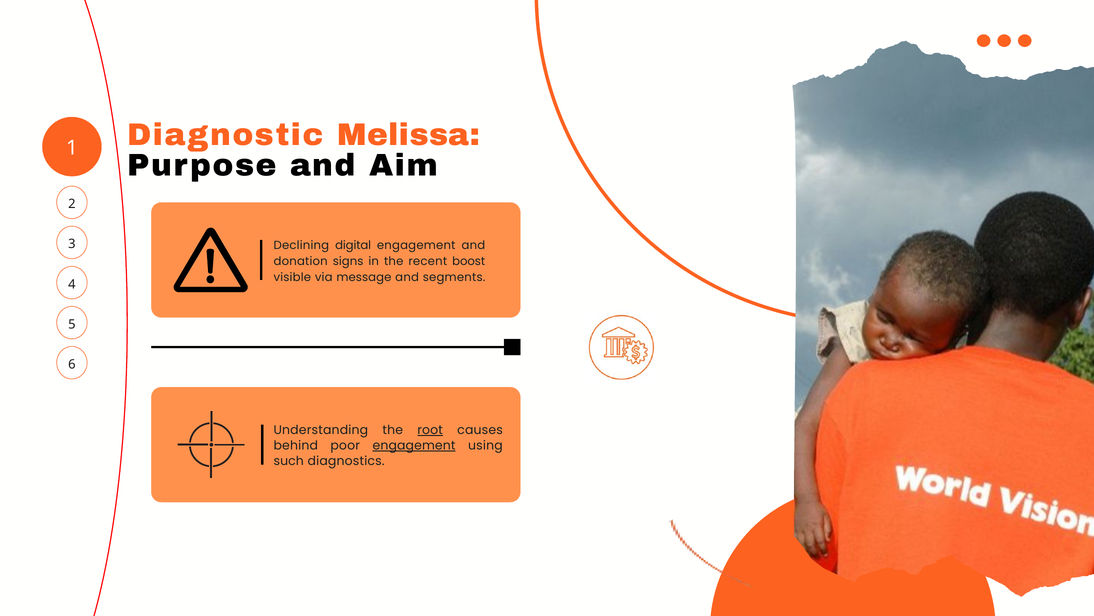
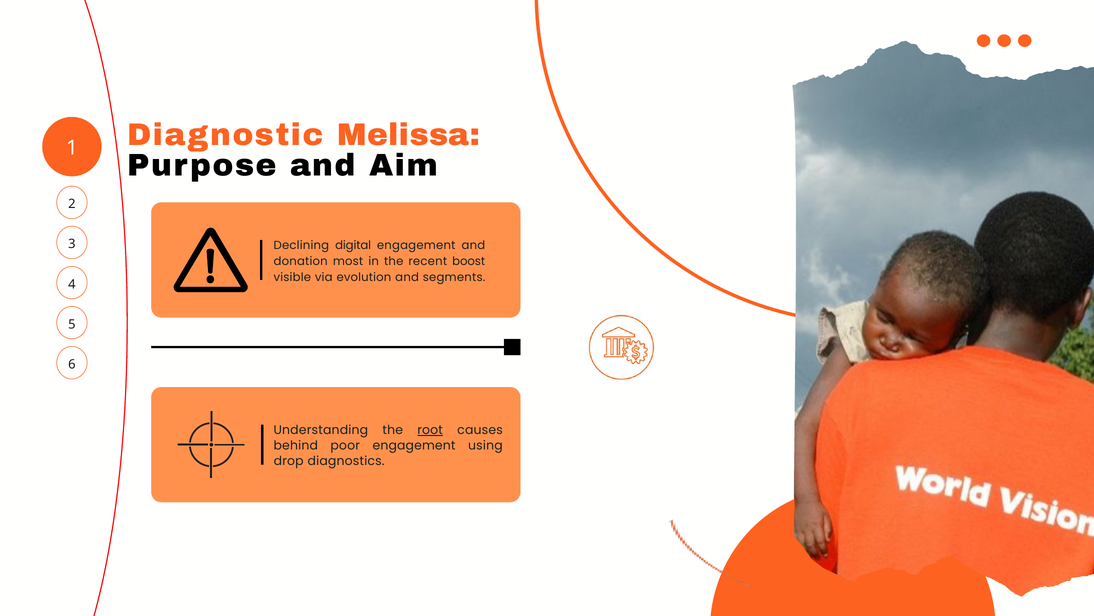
signs: signs -> most
message: message -> evolution
engagement at (414, 445) underline: present -> none
such: such -> drop
